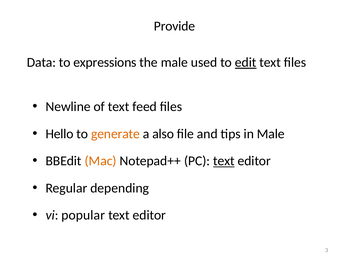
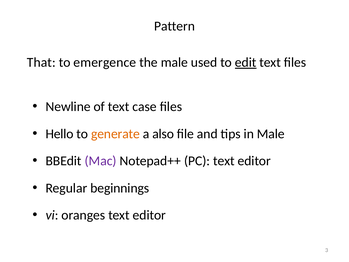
Provide: Provide -> Pattern
Data: Data -> That
expressions: expressions -> emergence
feed: feed -> case
Mac colour: orange -> purple
text at (224, 161) underline: present -> none
depending: depending -> beginnings
popular: popular -> oranges
